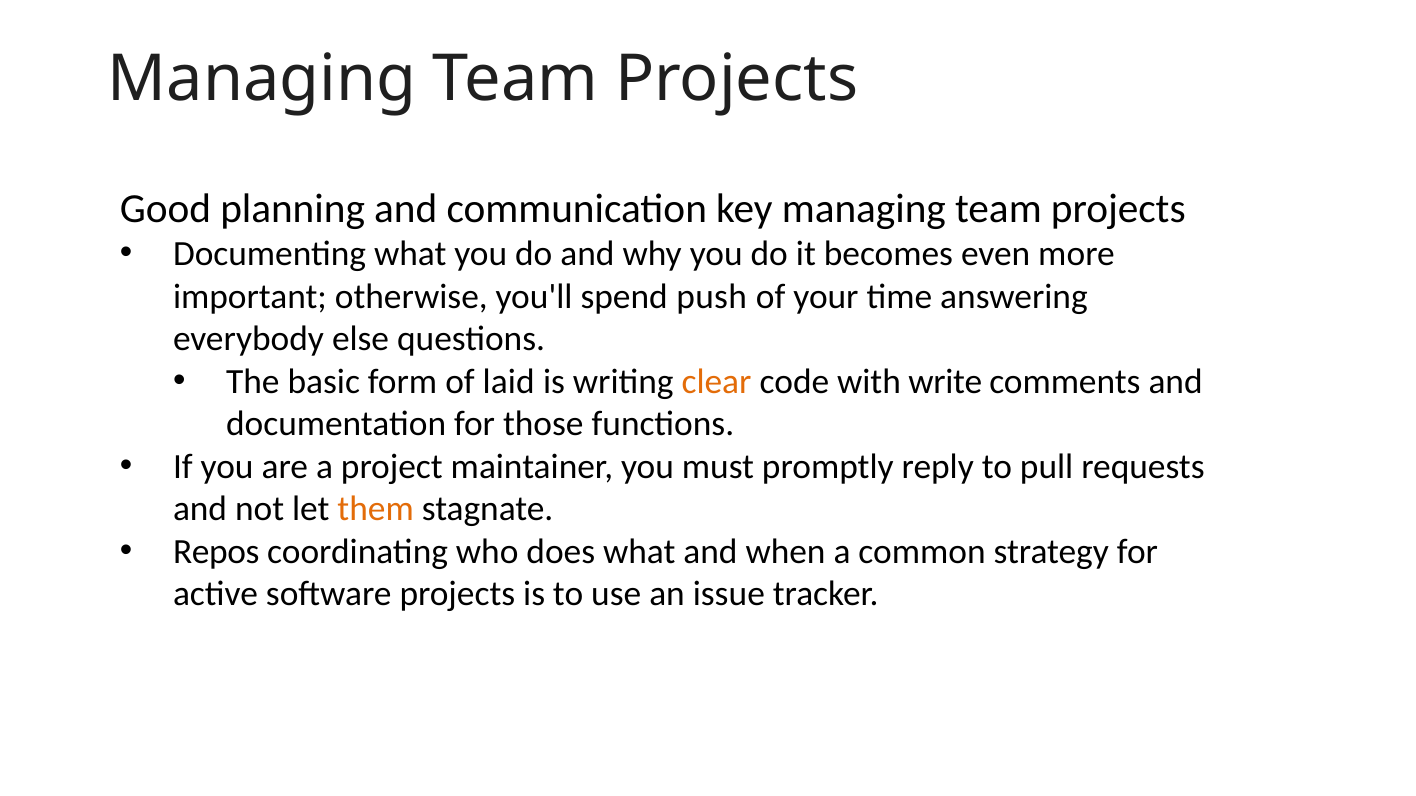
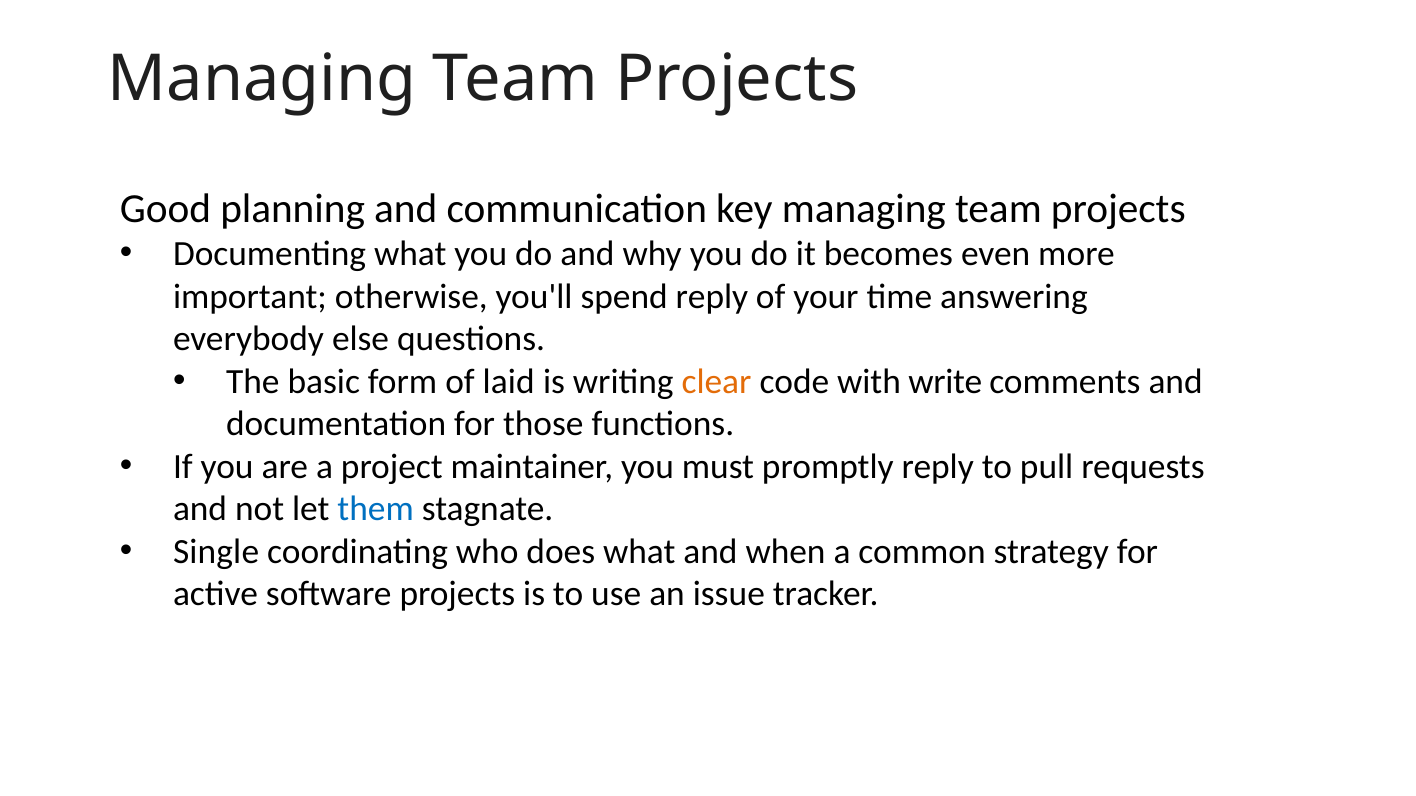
spend push: push -> reply
them colour: orange -> blue
Repos: Repos -> Single
